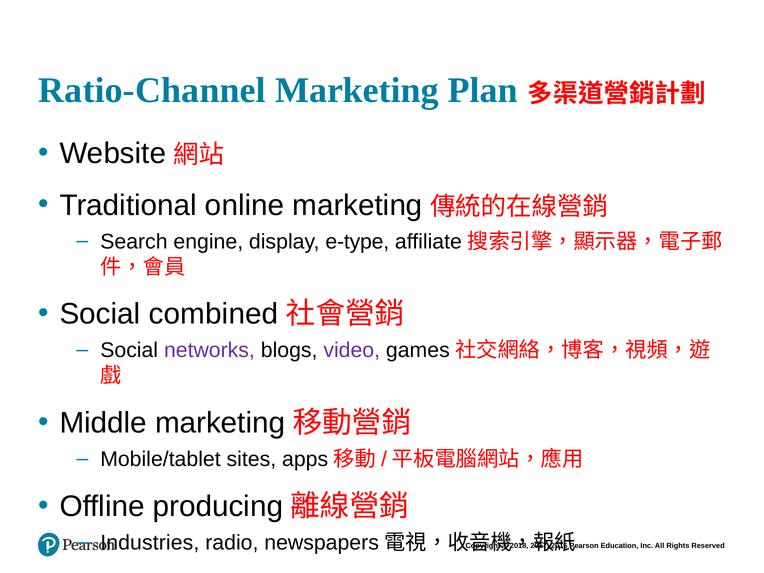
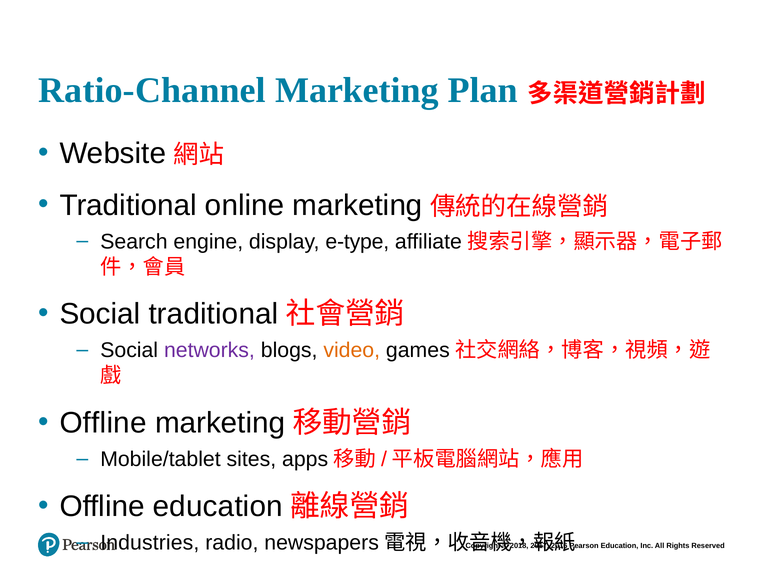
Social combined: combined -> traditional
video colour: purple -> orange
Middle at (103, 423): Middle -> Offline
Offline producing: producing -> education
